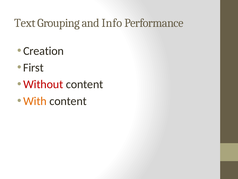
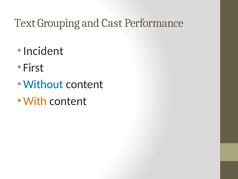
Info: Info -> Cast
Creation: Creation -> Incident
Without colour: red -> blue
